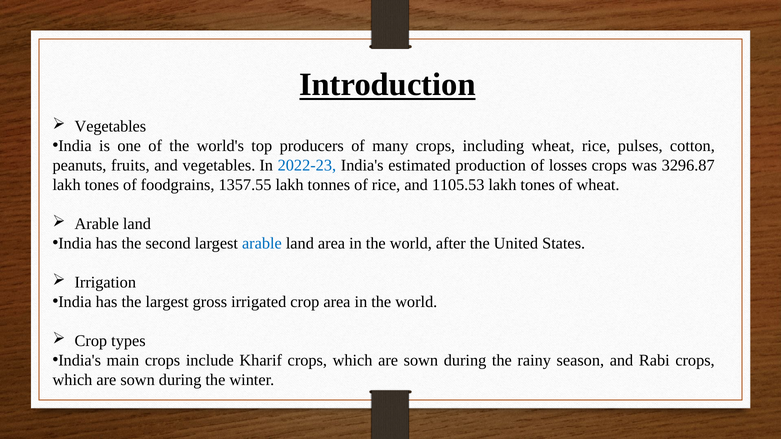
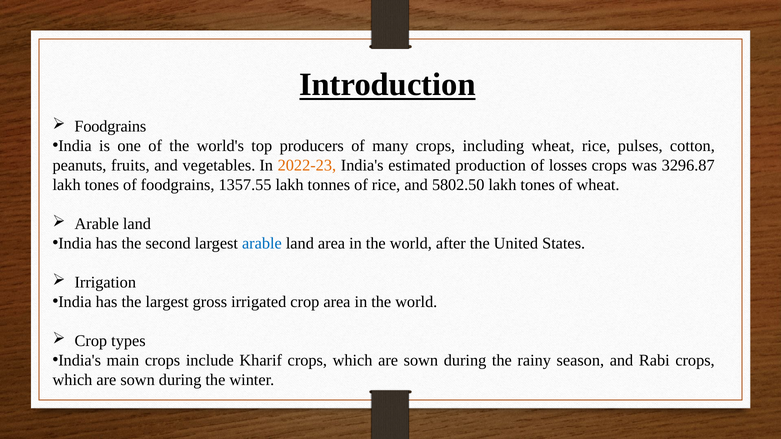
Vegetables at (110, 126): Vegetables -> Foodgrains
2022-23 colour: blue -> orange
1105.53: 1105.53 -> 5802.50
